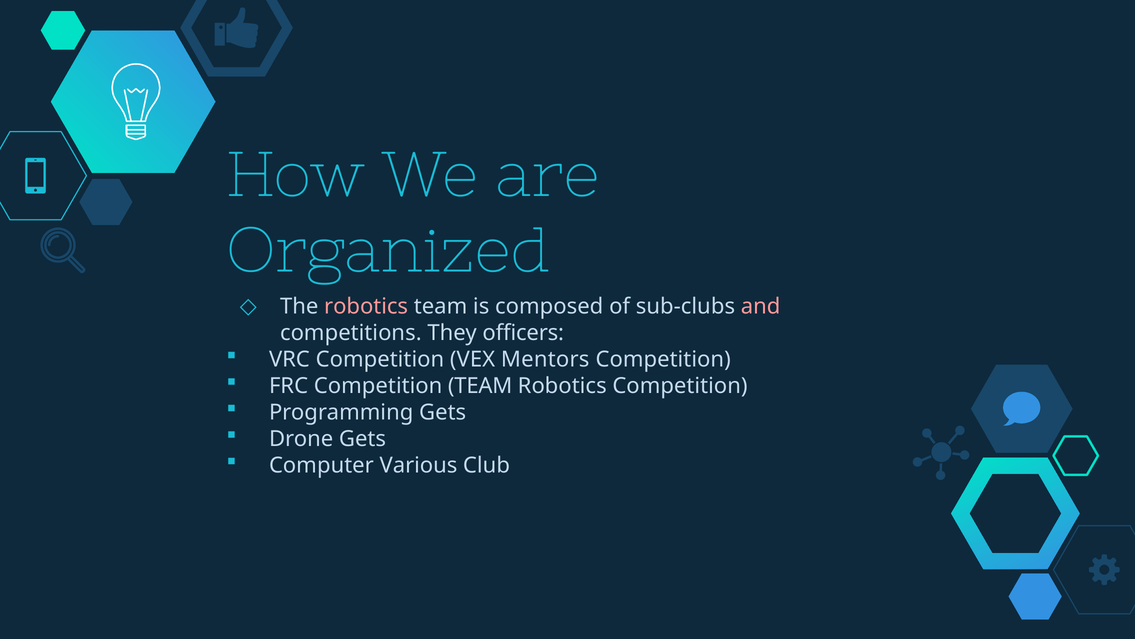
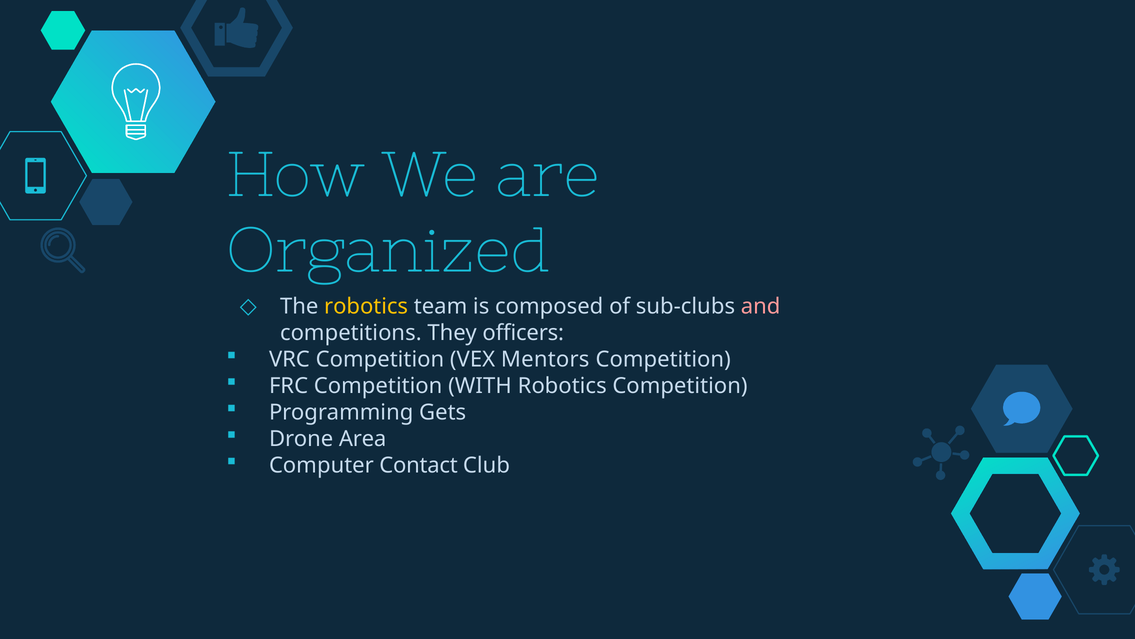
robotics at (366, 306) colour: pink -> yellow
Competition TEAM: TEAM -> WITH
Drone Gets: Gets -> Area
Various: Various -> Contact
